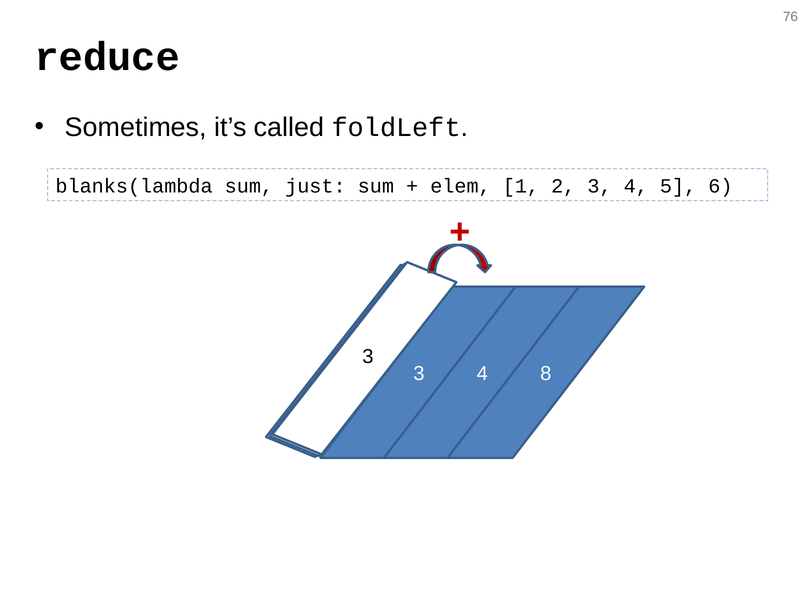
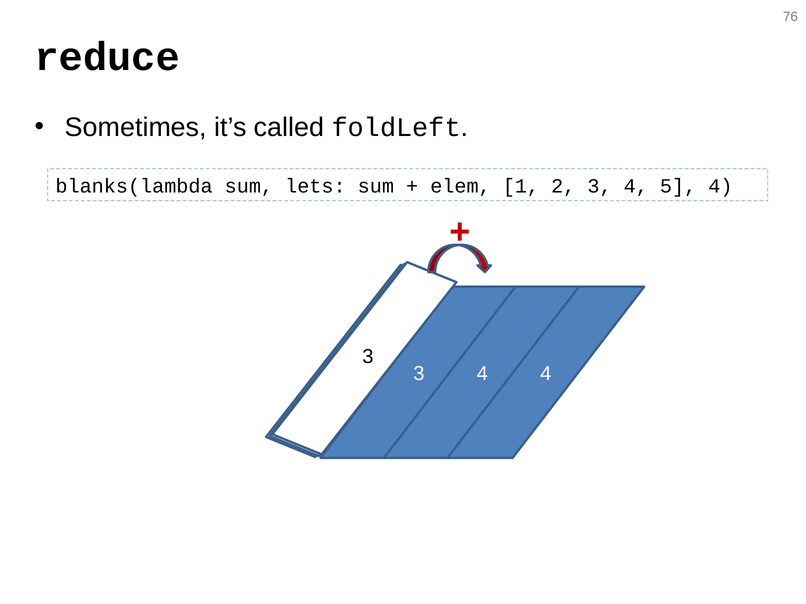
just: just -> lets
5 6: 6 -> 4
8 at (546, 374): 8 -> 4
